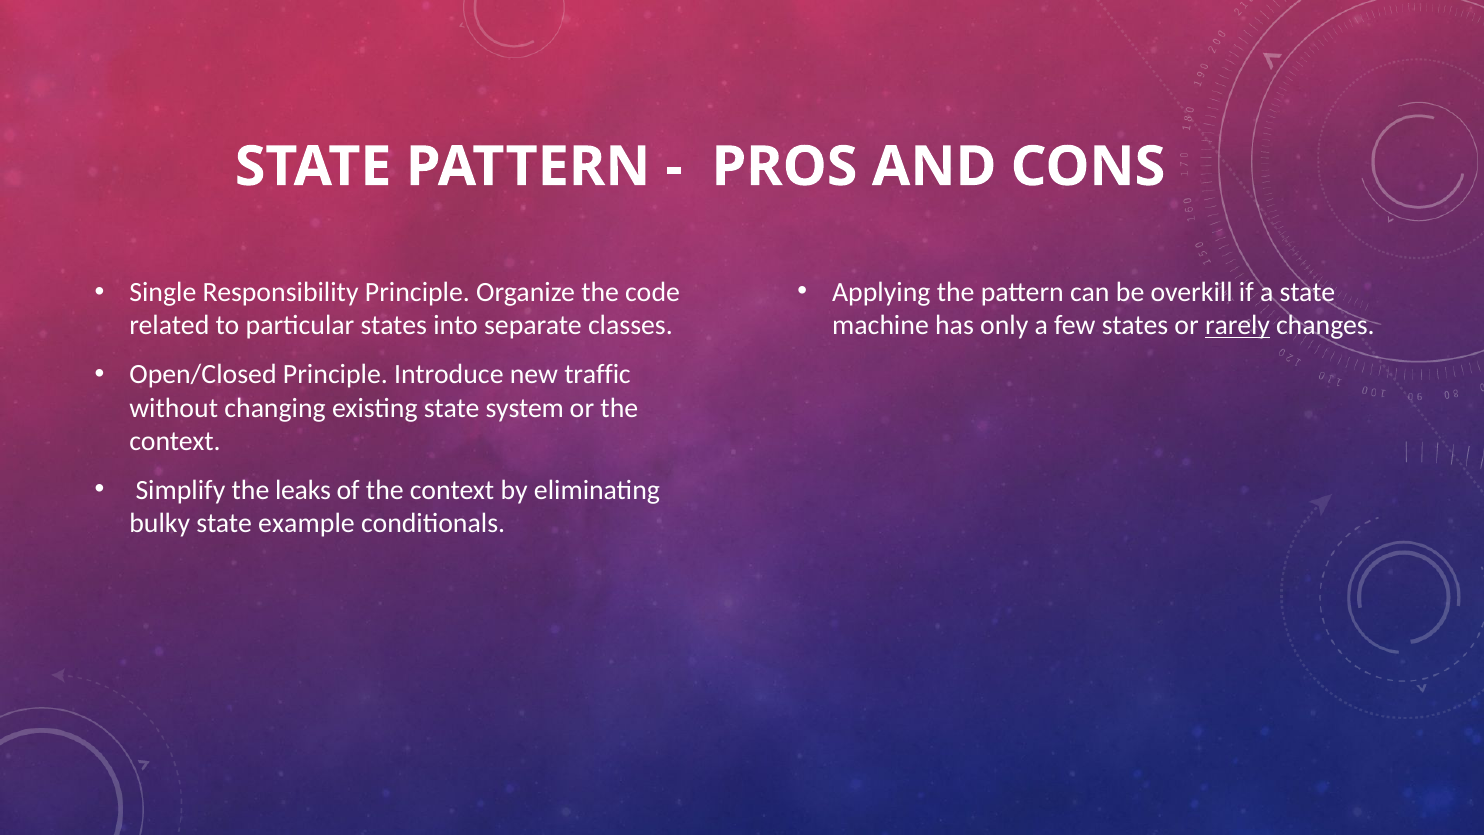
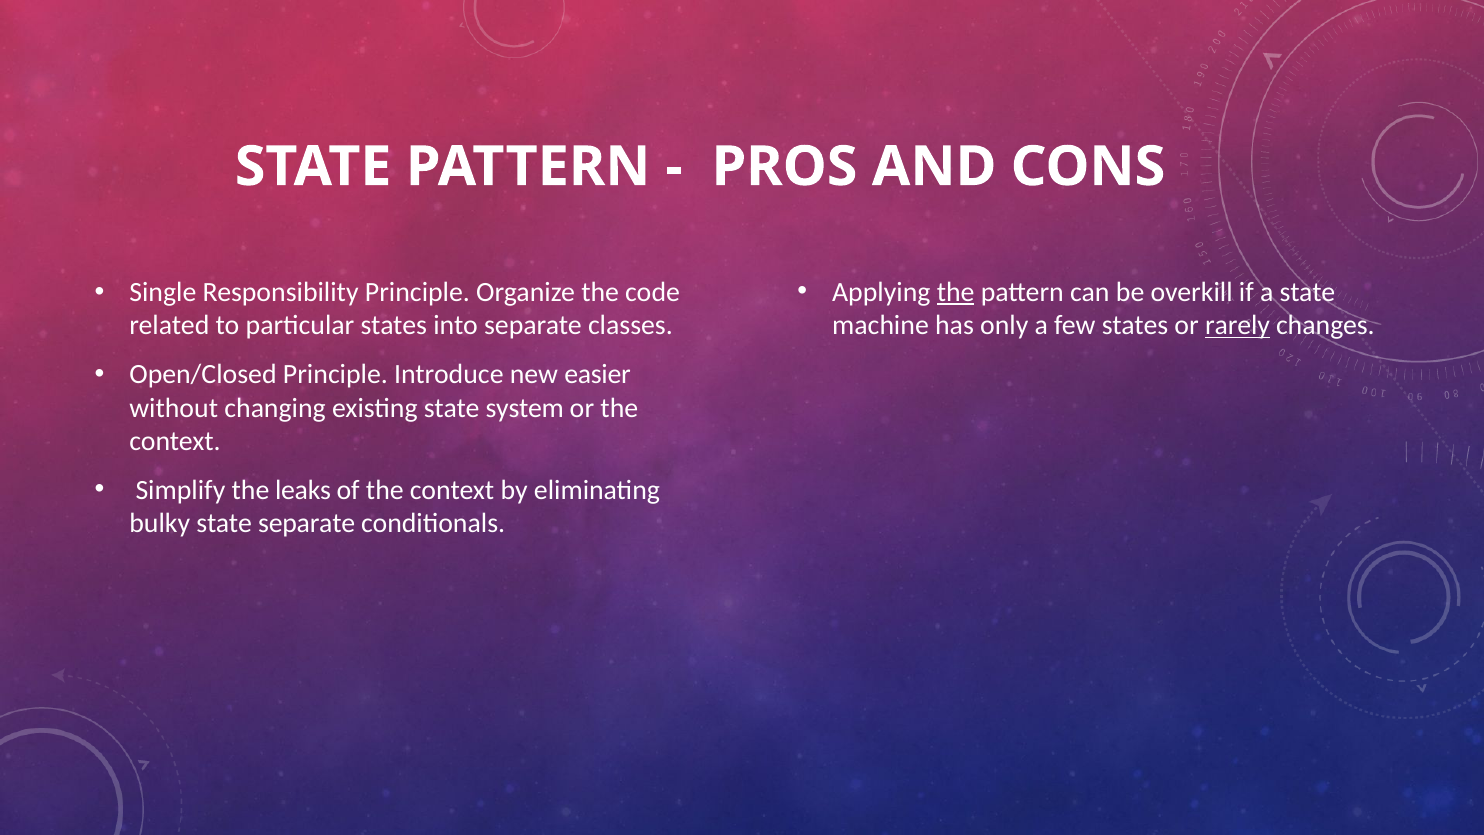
the at (956, 292) underline: none -> present
traffic: traffic -> easier
state example: example -> separate
